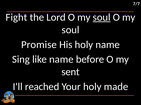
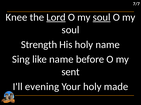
Fight: Fight -> Knee
Lord underline: none -> present
Promise: Promise -> Strength
reached: reached -> evening
